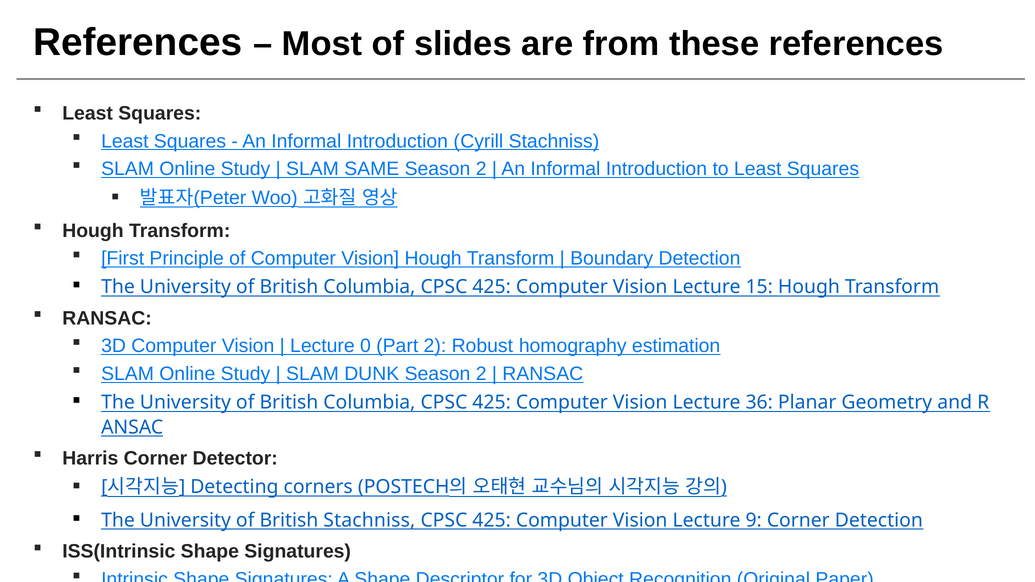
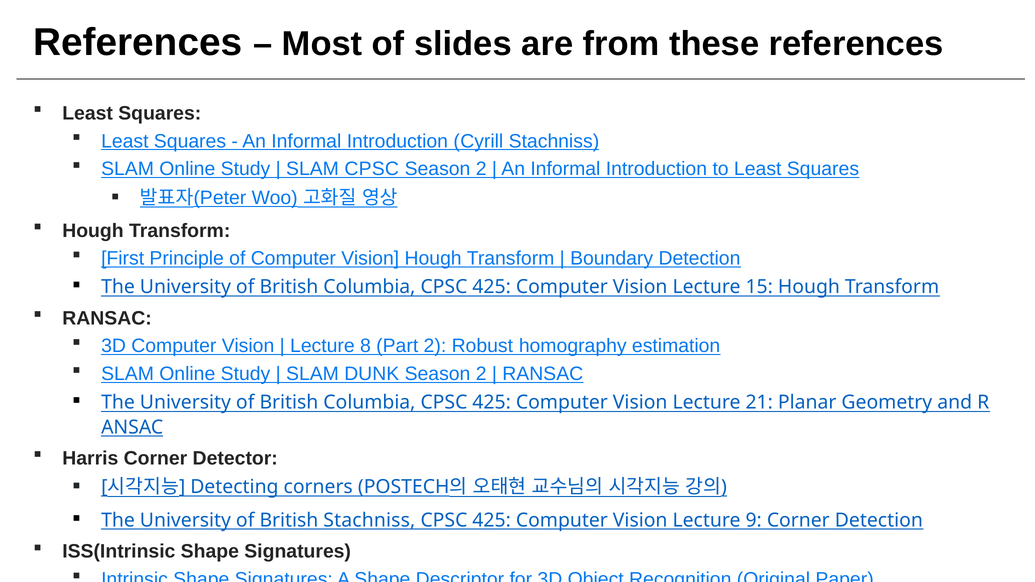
SLAM SAME: SAME -> CPSC
0: 0 -> 8
36: 36 -> 21
